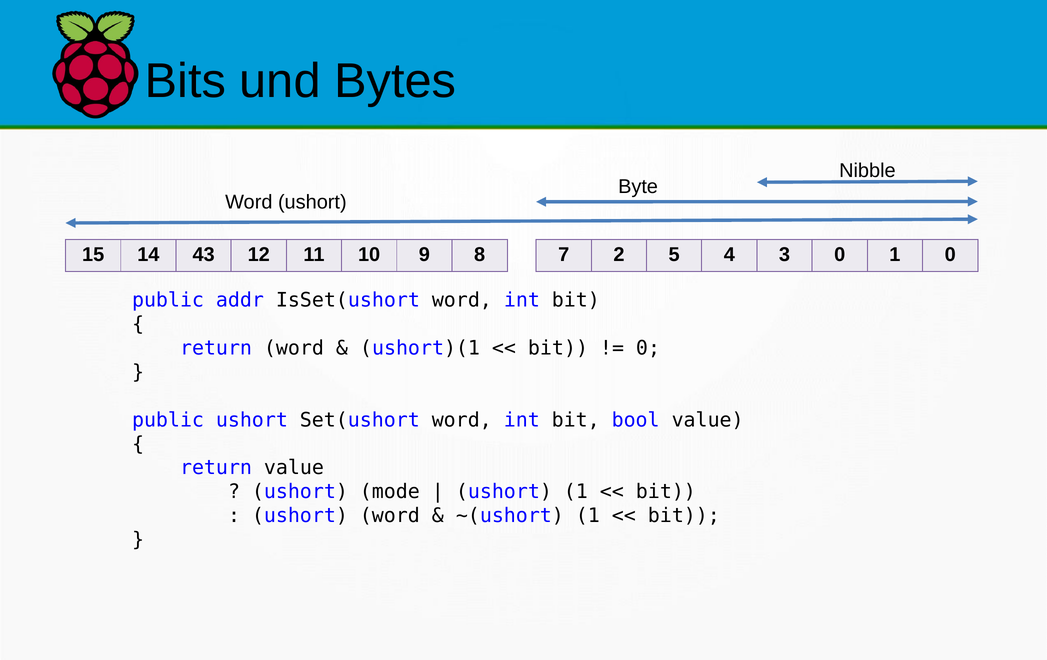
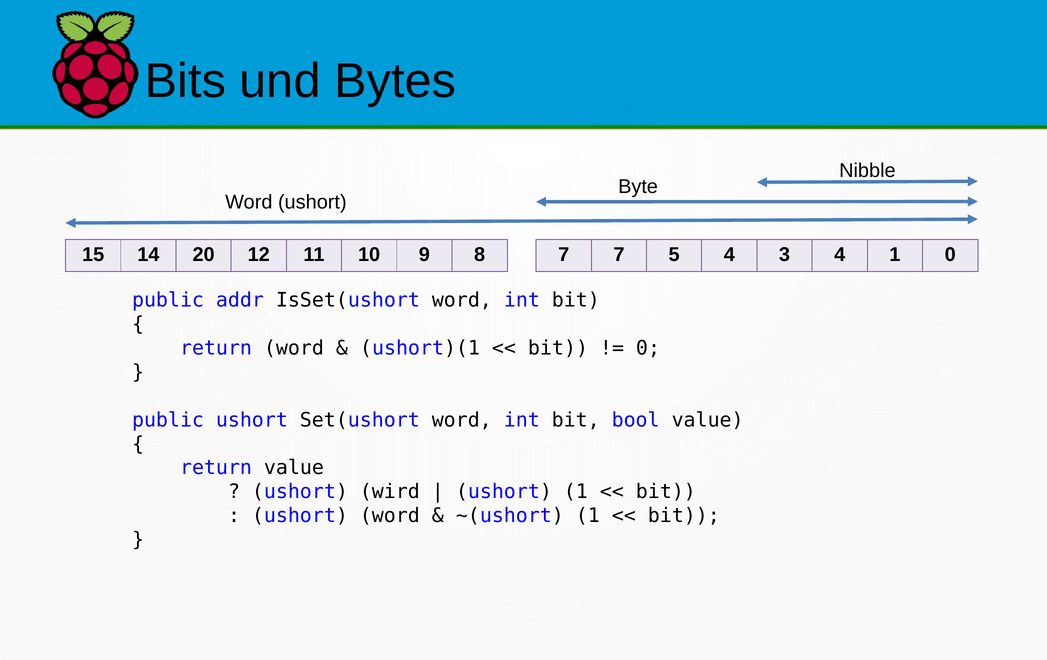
43: 43 -> 20
7 2: 2 -> 7
3 0: 0 -> 4
mode: mode -> wird
